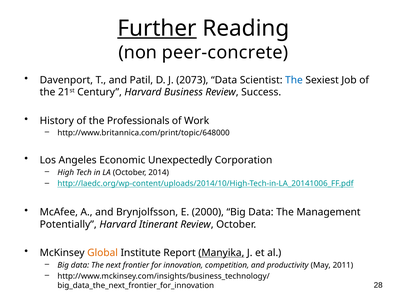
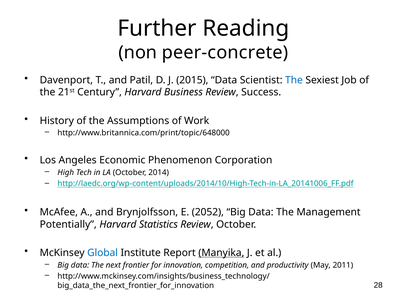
Further underline: present -> none
2073: 2073 -> 2015
Professionals: Professionals -> Assumptions
Unexpectedly: Unexpectedly -> Phenomenon
2000: 2000 -> 2052
Itinerant: Itinerant -> Statistics
Global colour: orange -> blue
